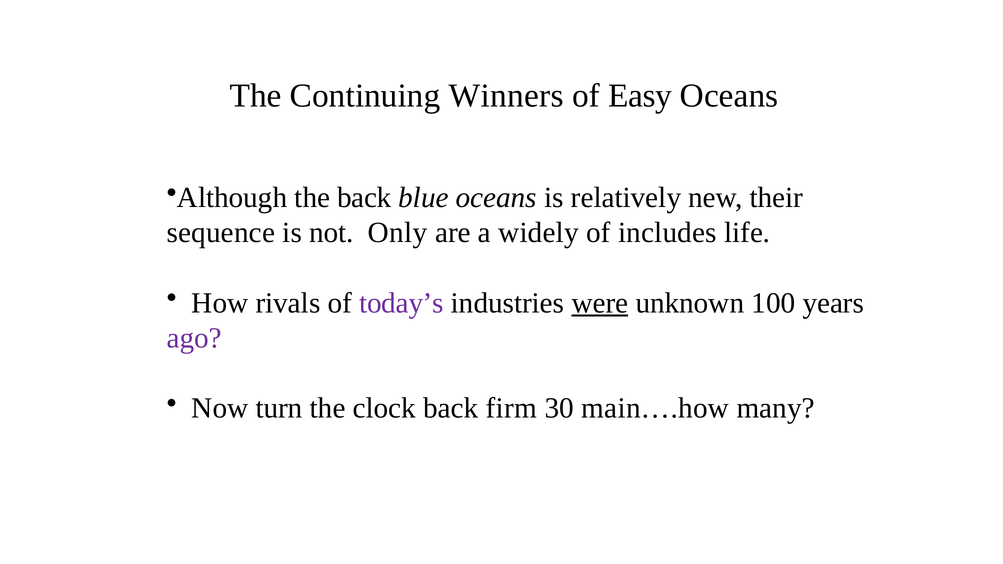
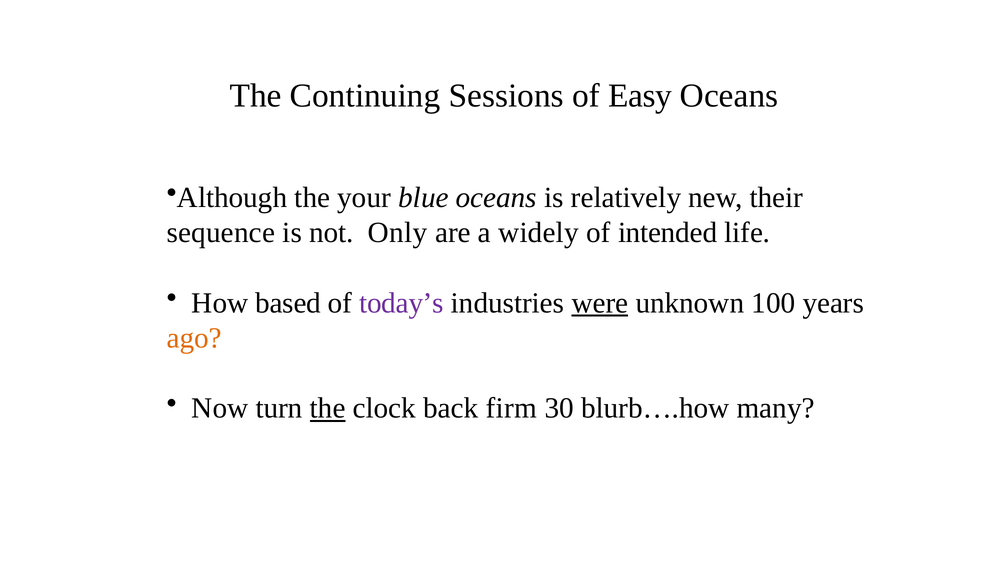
Winners: Winners -> Sessions
the back: back -> your
includes: includes -> intended
rivals: rivals -> based
ago colour: purple -> orange
the at (328, 408) underline: none -> present
main….how: main….how -> blurb….how
